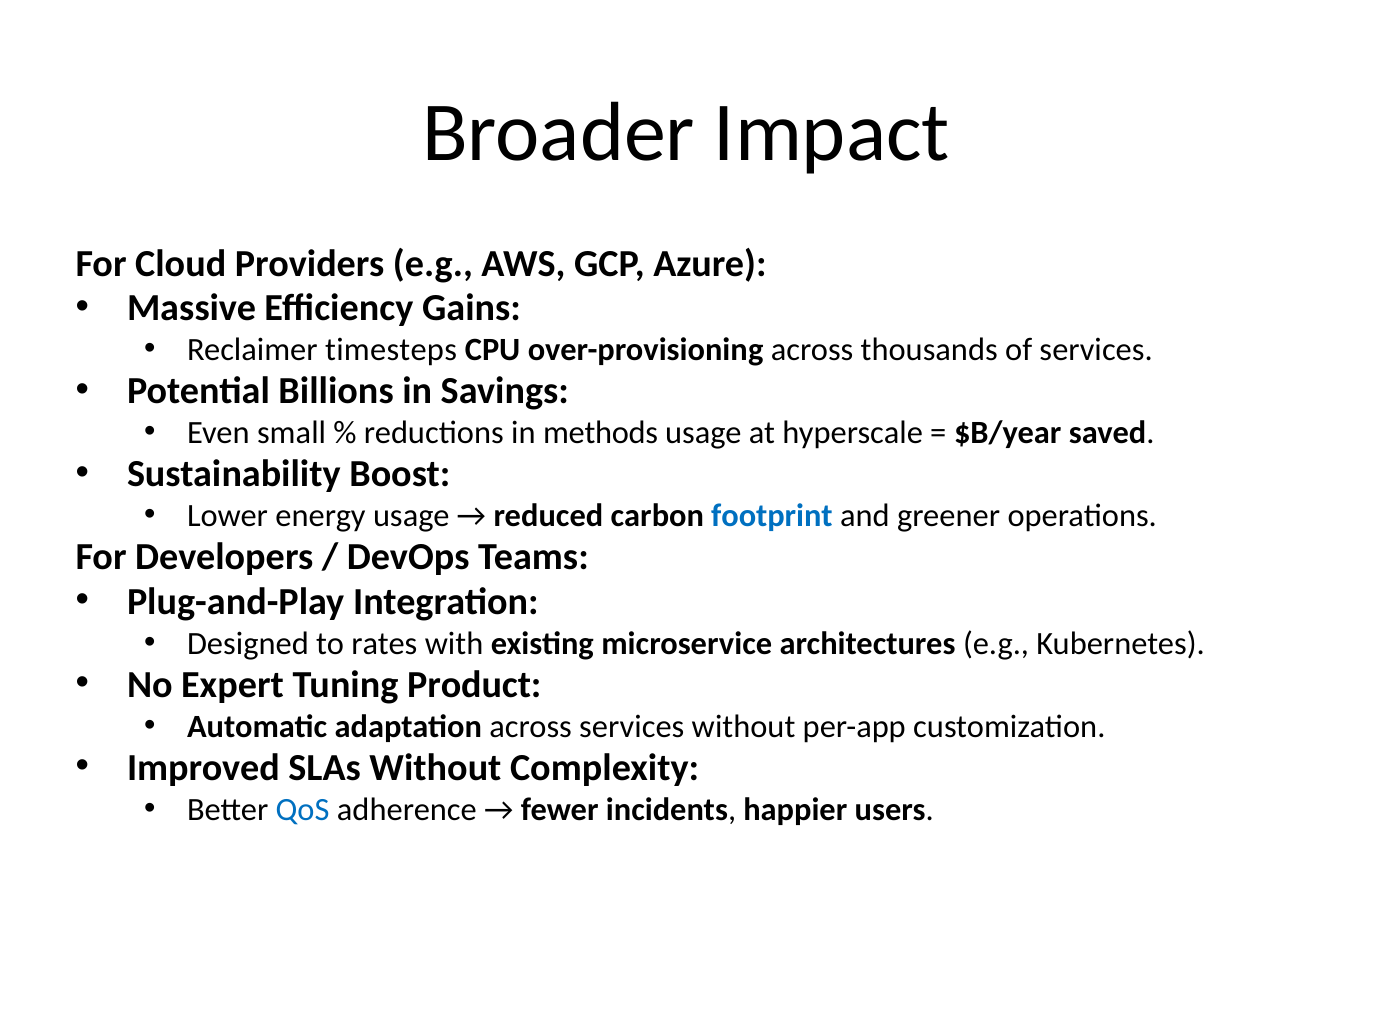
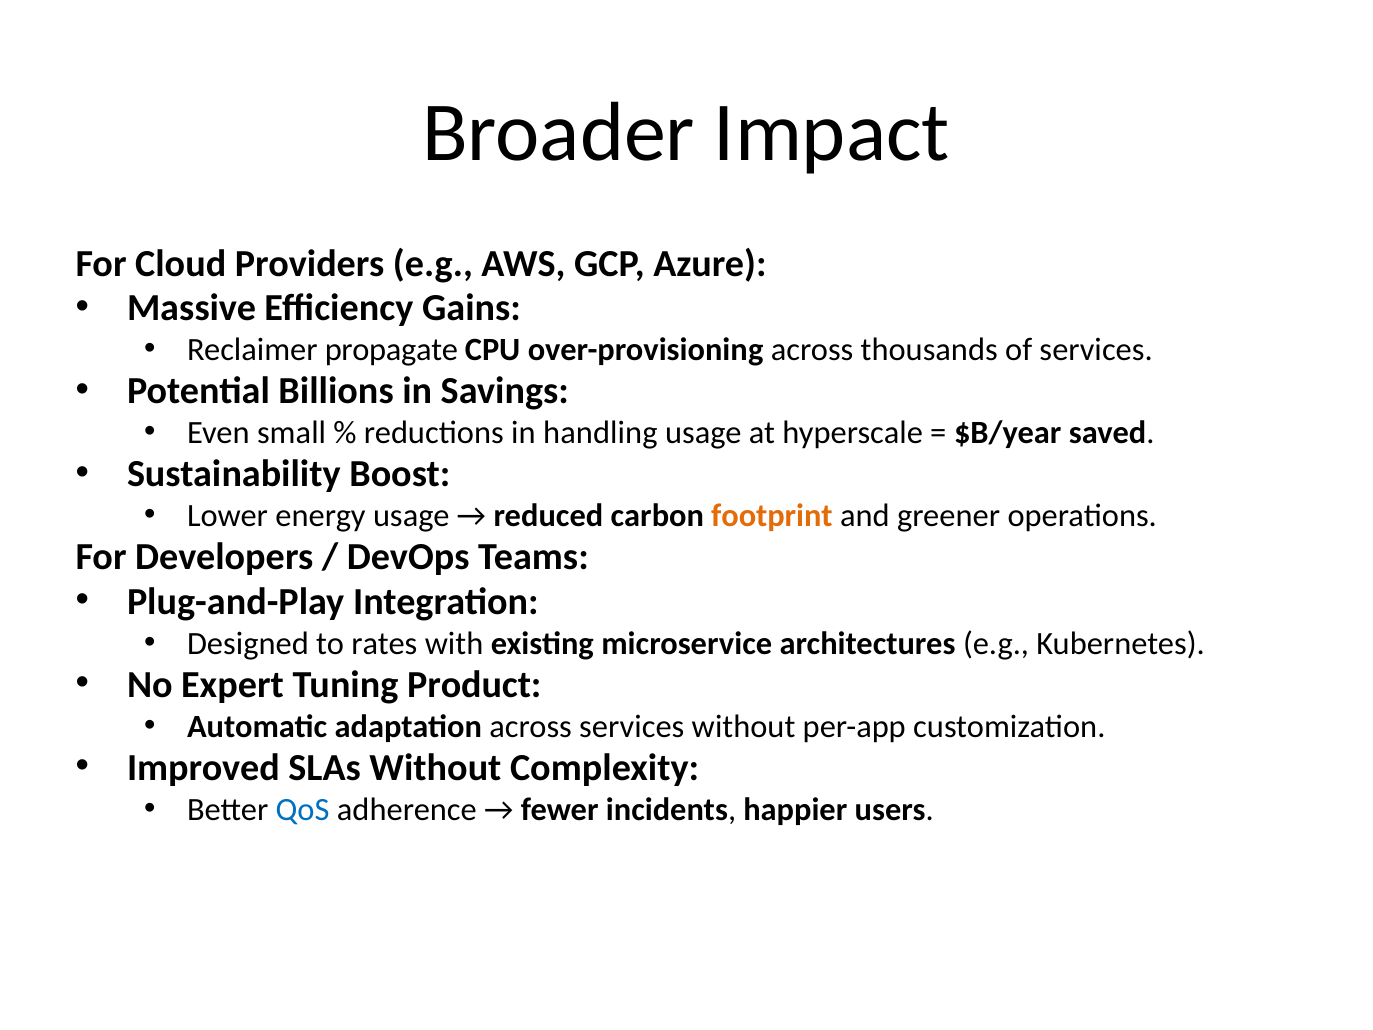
timesteps: timesteps -> propagate
methods: methods -> handling
footprint colour: blue -> orange
